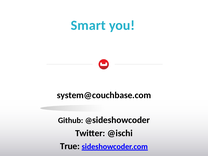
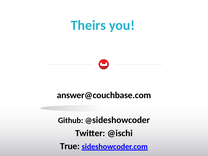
Smart: Smart -> Theirs
system@couchbase.com: system@couchbase.com -> answer@couchbase.com
